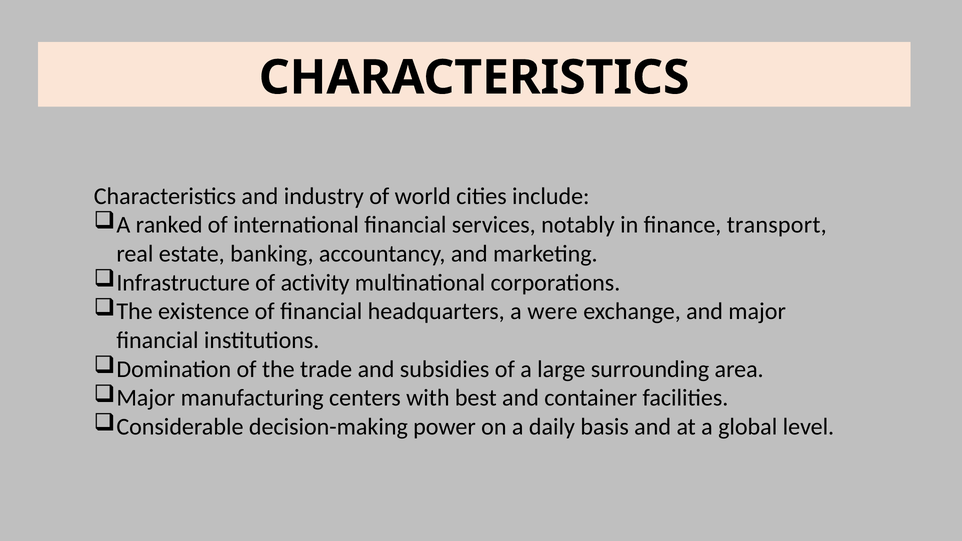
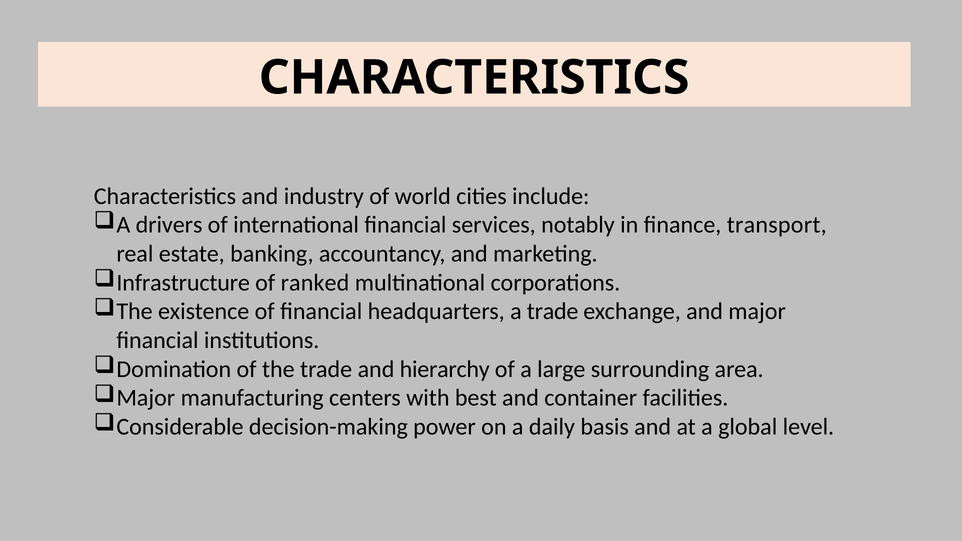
ranked: ranked -> drivers
activity: activity -> ranked
a were: were -> trade
subsidies: subsidies -> hierarchy
